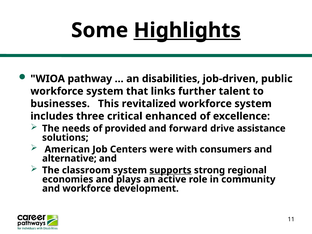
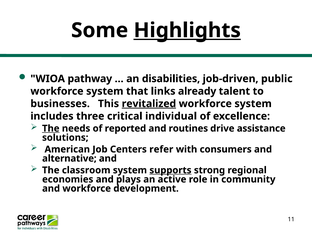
further: further -> already
revitalized underline: none -> present
enhanced: enhanced -> individual
The at (51, 128) underline: none -> present
provided: provided -> reported
forward: forward -> routines
were: were -> refer
